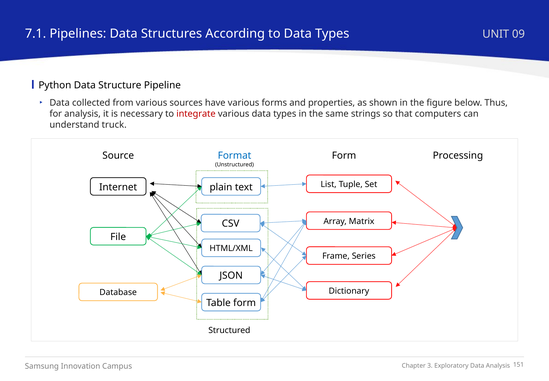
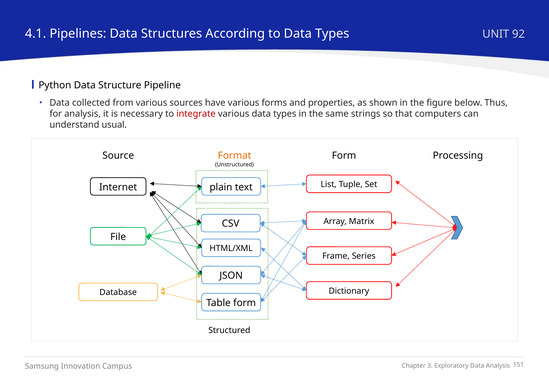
7.1: 7.1 -> 4.1
09: 09 -> 92
truck: truck -> usual
Format colour: blue -> orange
